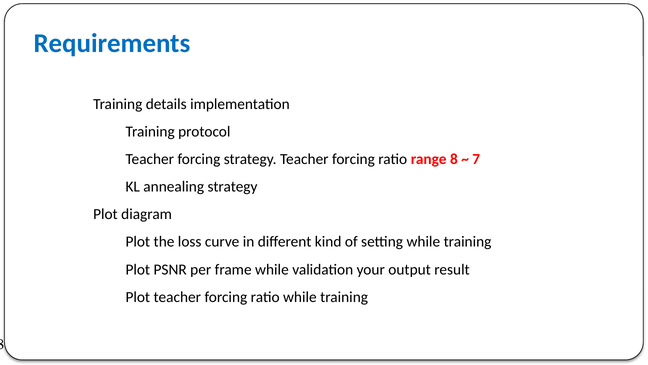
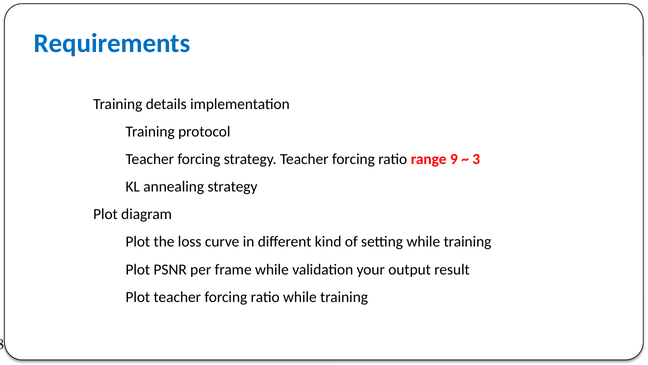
8: 8 -> 9
7: 7 -> 3
